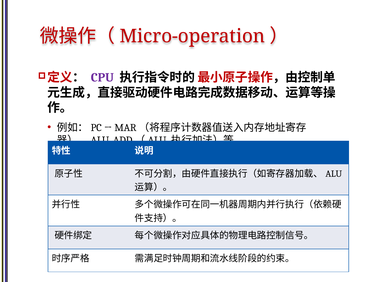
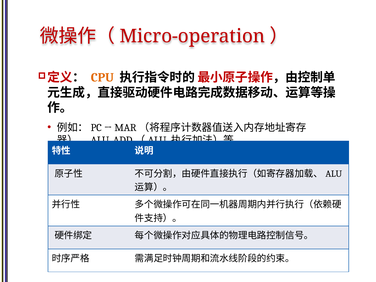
CPU colour: purple -> orange
